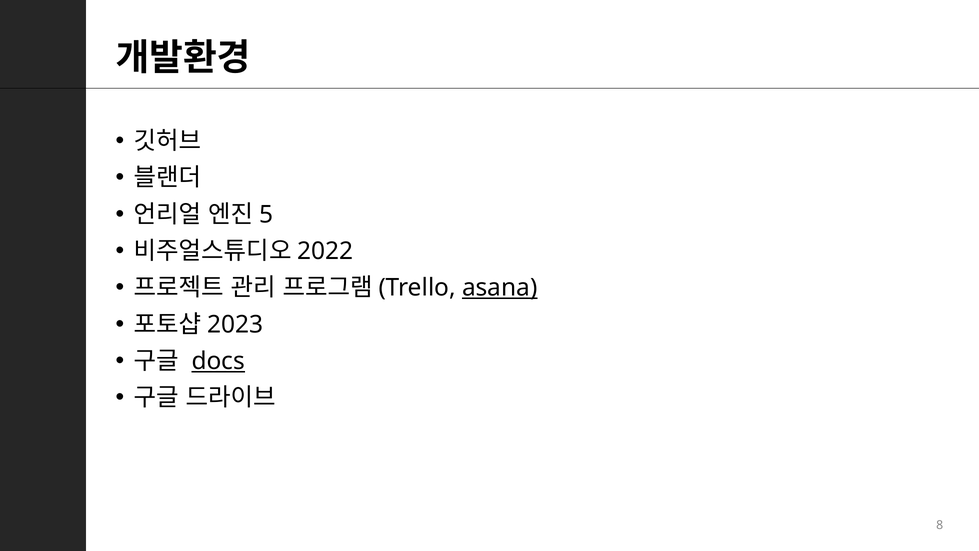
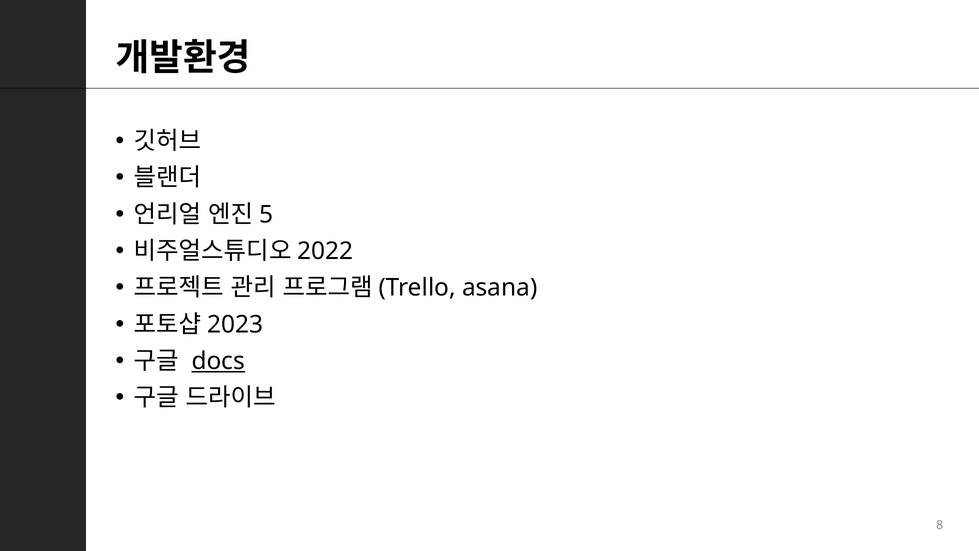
asana underline: present -> none
